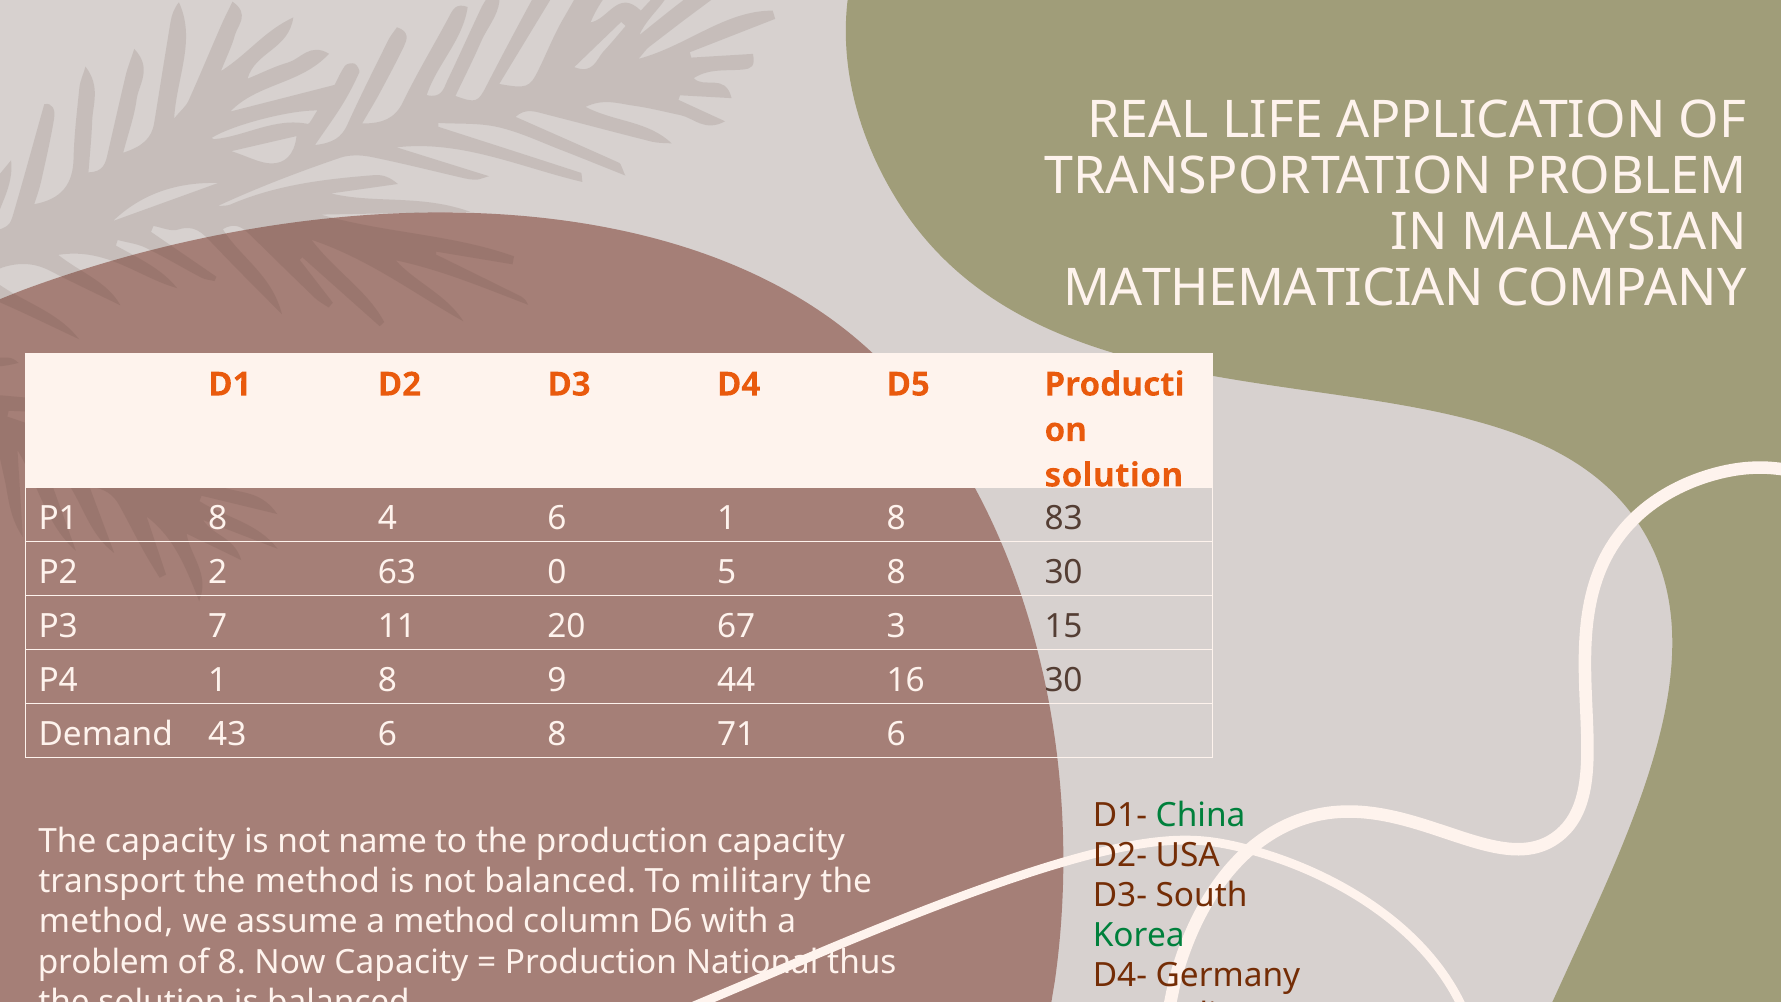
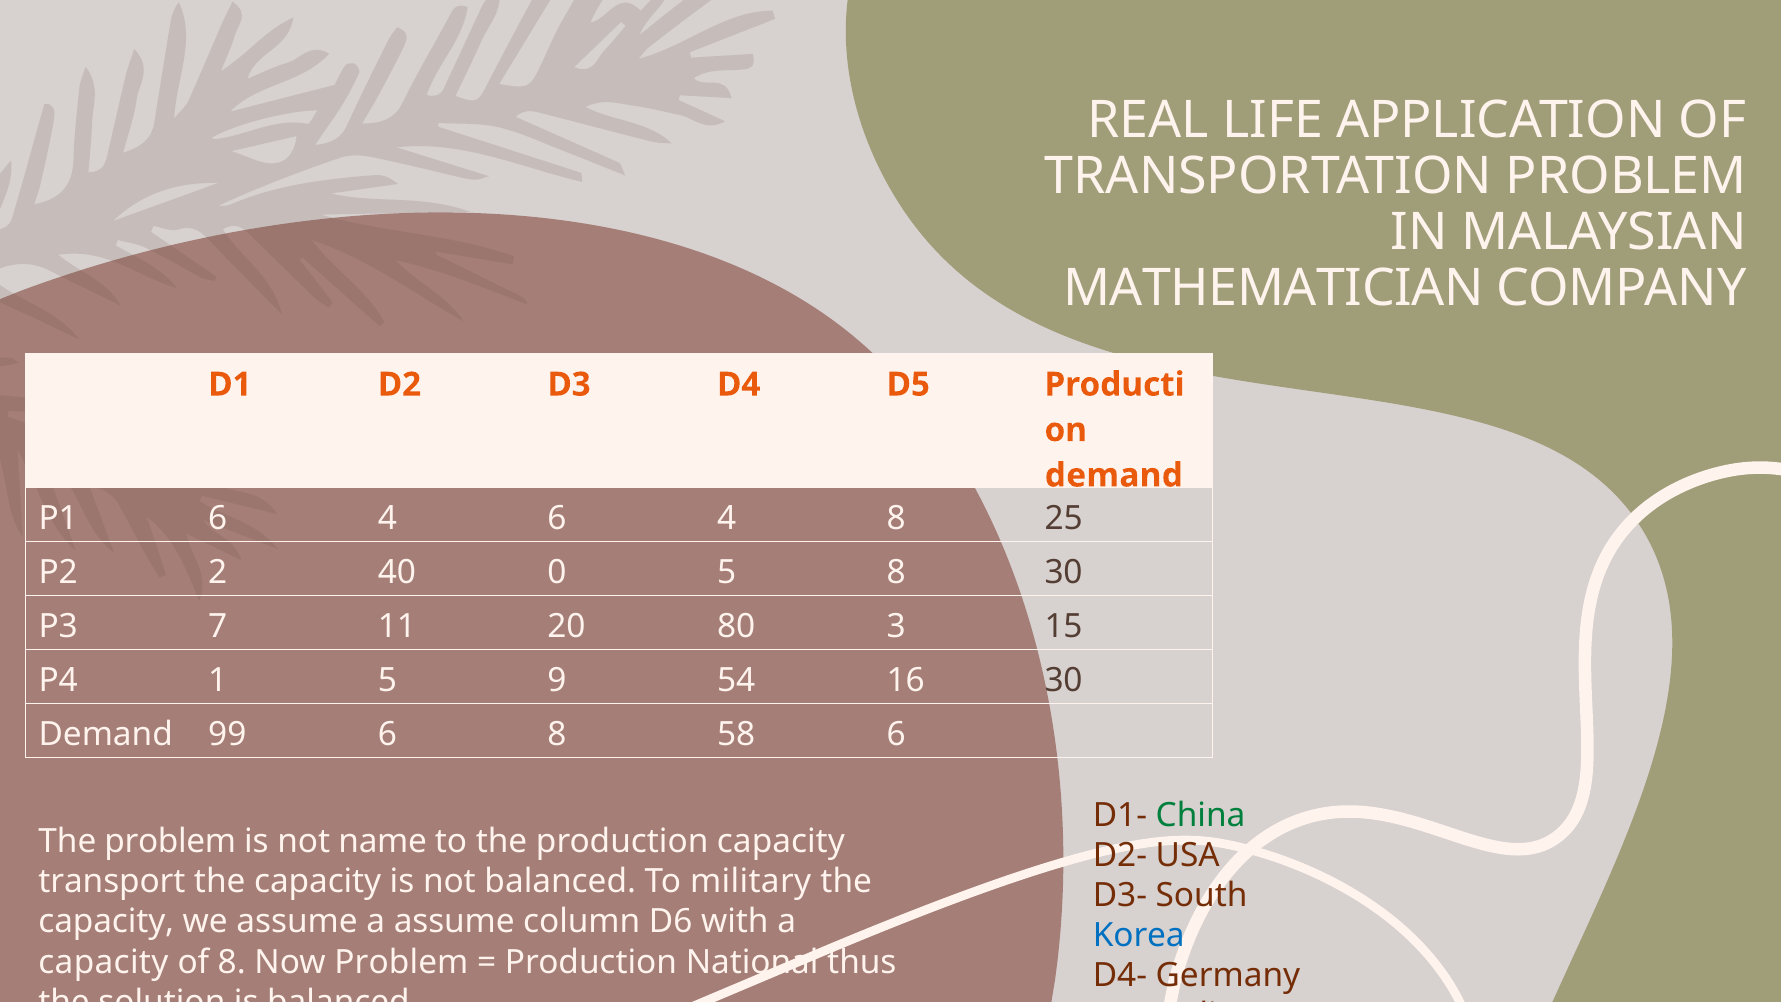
solution at (1114, 475): solution -> demand
P1 8: 8 -> 6
4 6 1: 1 -> 4
83: 83 -> 25
63: 63 -> 40
67: 67 -> 80
P4 1 8: 8 -> 5
44: 44 -> 54
43: 43 -> 99
71: 71 -> 58
The capacity: capacity -> problem
method at (317, 882): method -> capacity
method at (106, 922): method -> capacity
a method: method -> assume
Korea colour: green -> blue
problem at (104, 962): problem -> capacity
Now Capacity: Capacity -> Problem
